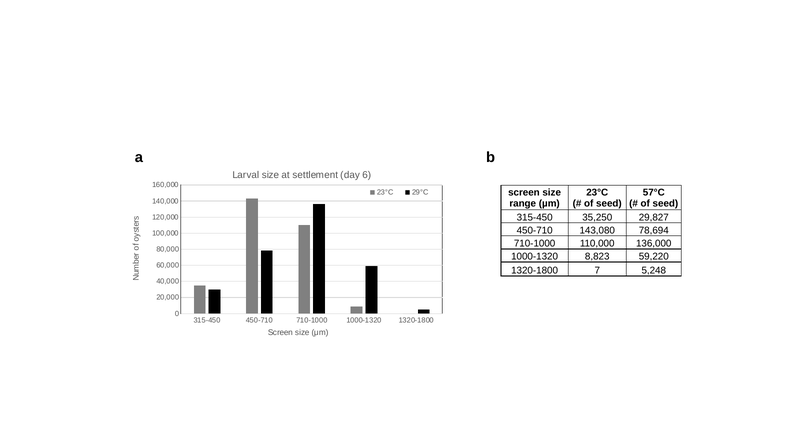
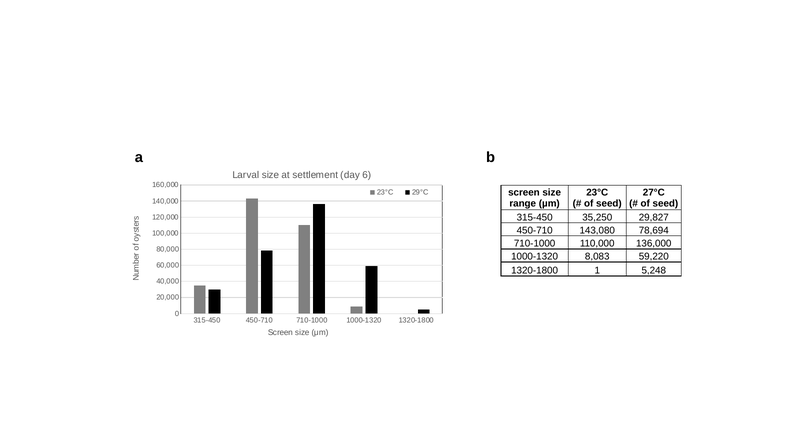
57°C: 57°C -> 27°C
8,823: 8,823 -> 8,083
7: 7 -> 1
